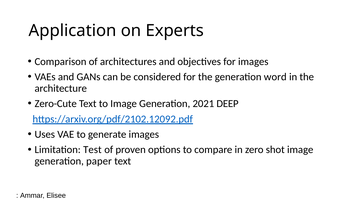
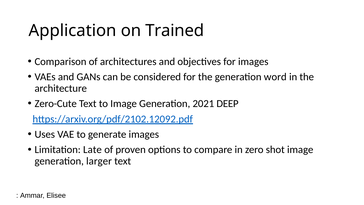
Experts: Experts -> Trained
Test: Test -> Late
paper: paper -> larger
